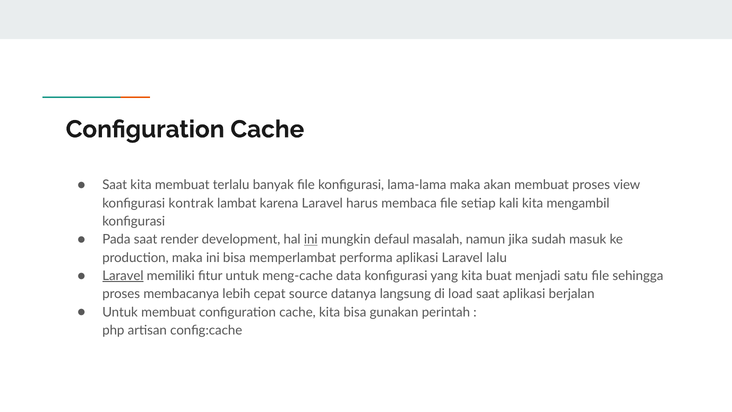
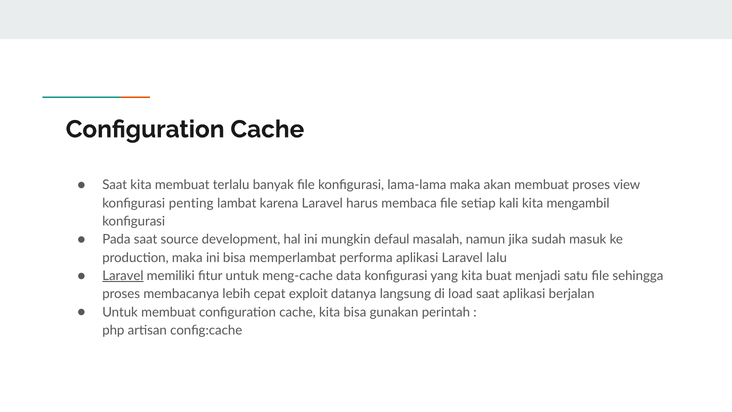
kontrak: kontrak -> penting
render: render -> source
ini at (311, 239) underline: present -> none
source: source -> exploit
